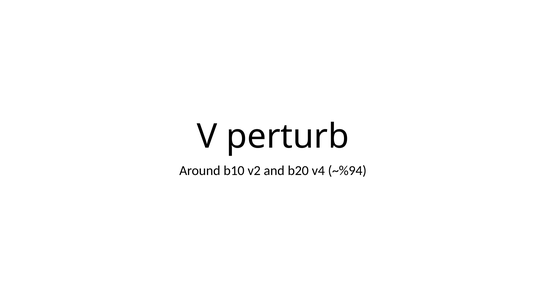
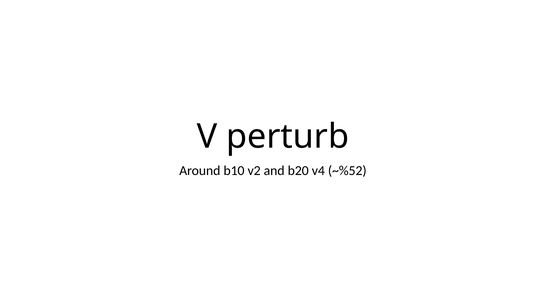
~%94: ~%94 -> ~%52
